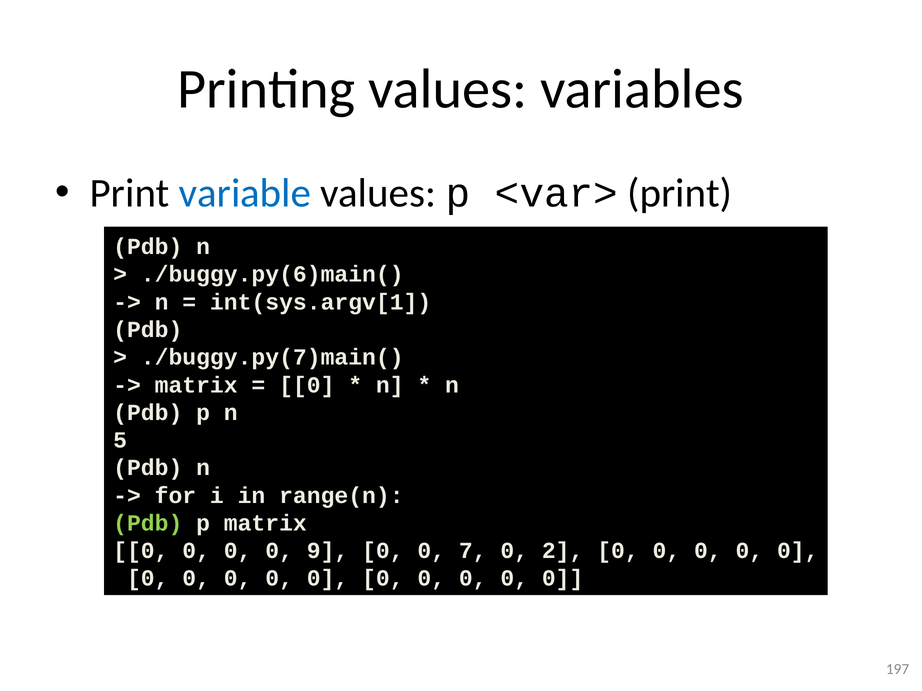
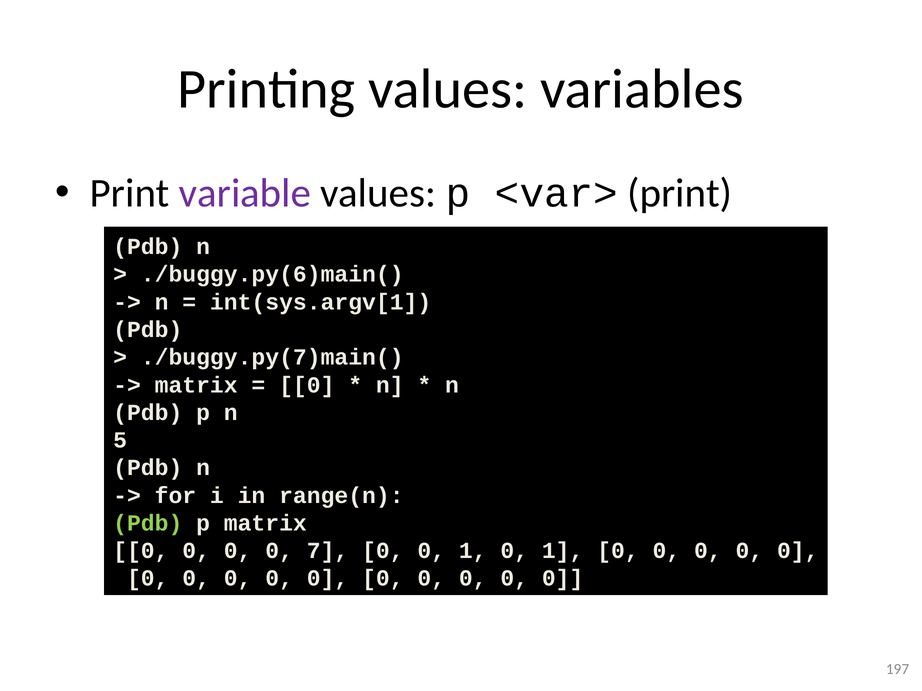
variable colour: blue -> purple
9: 9 -> 7
0 0 7: 7 -> 1
2 at (563, 551): 2 -> 1
